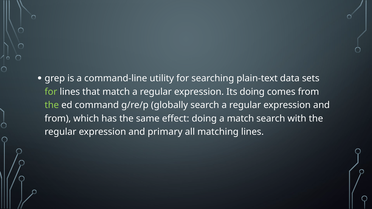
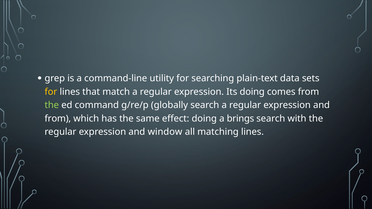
for at (51, 92) colour: light green -> yellow
a match: match -> brings
primary: primary -> window
